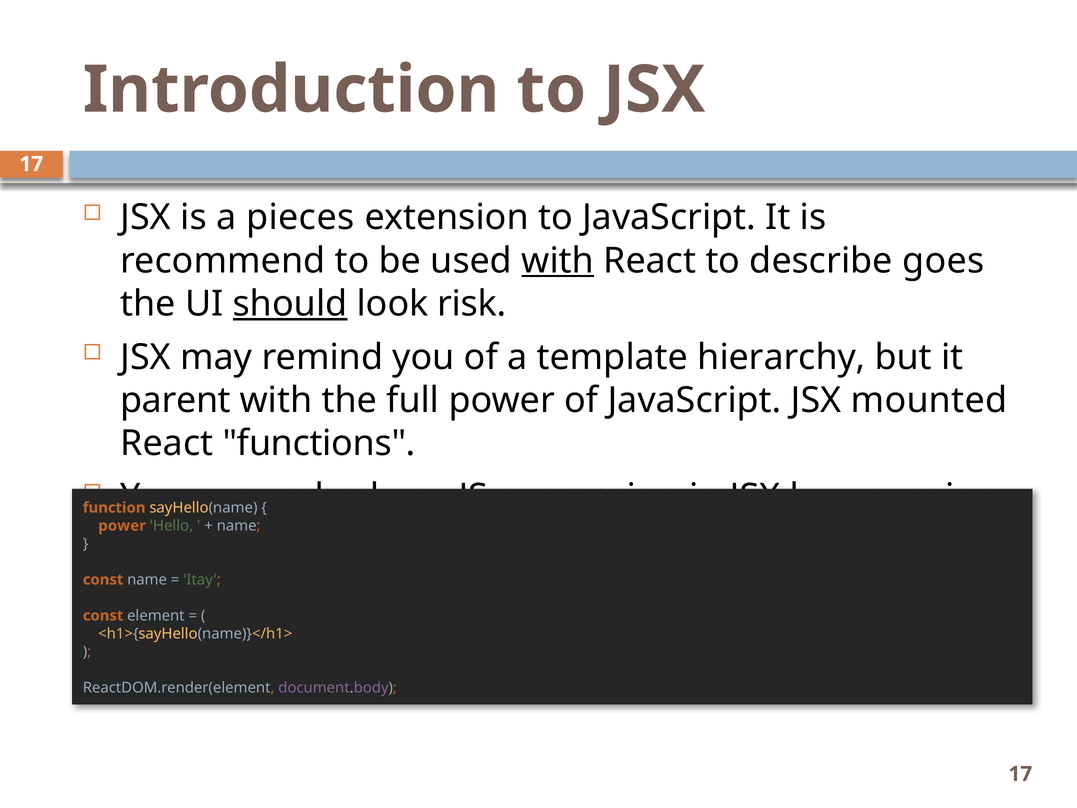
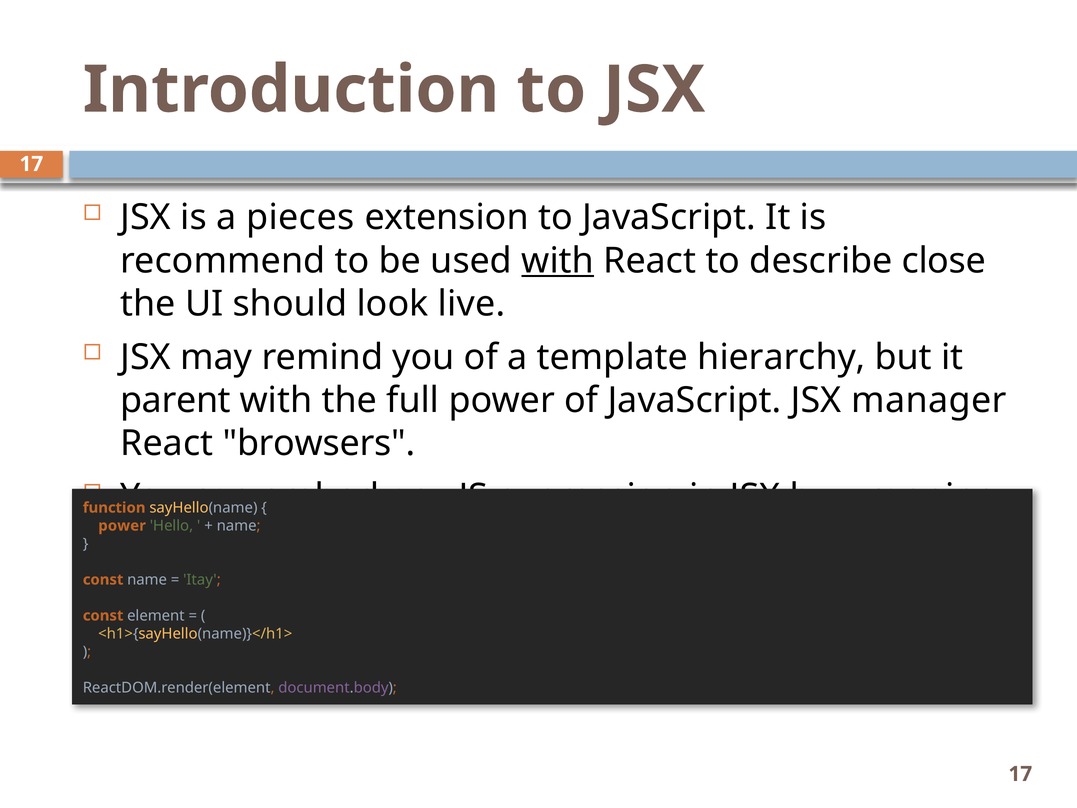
goes: goes -> close
should underline: present -> none
risk: risk -> live
mounted: mounted -> manager
functions: functions -> browsers
